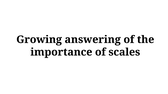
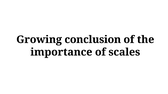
answering: answering -> conclusion
